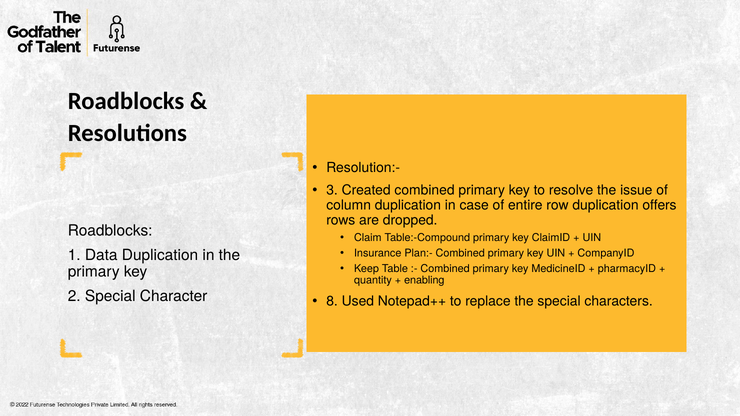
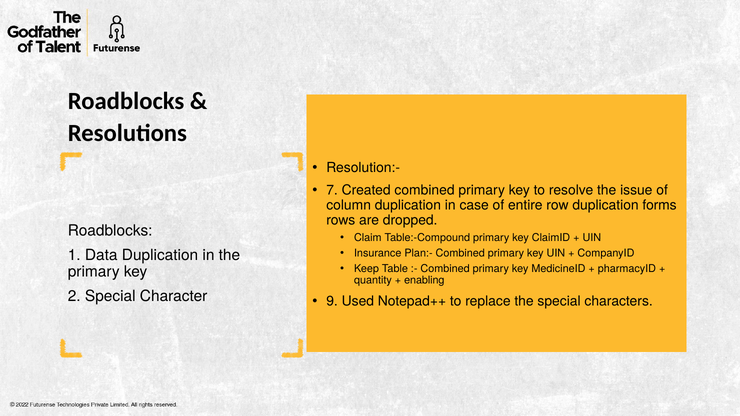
3: 3 -> 7
offers: offers -> forms
8: 8 -> 9
